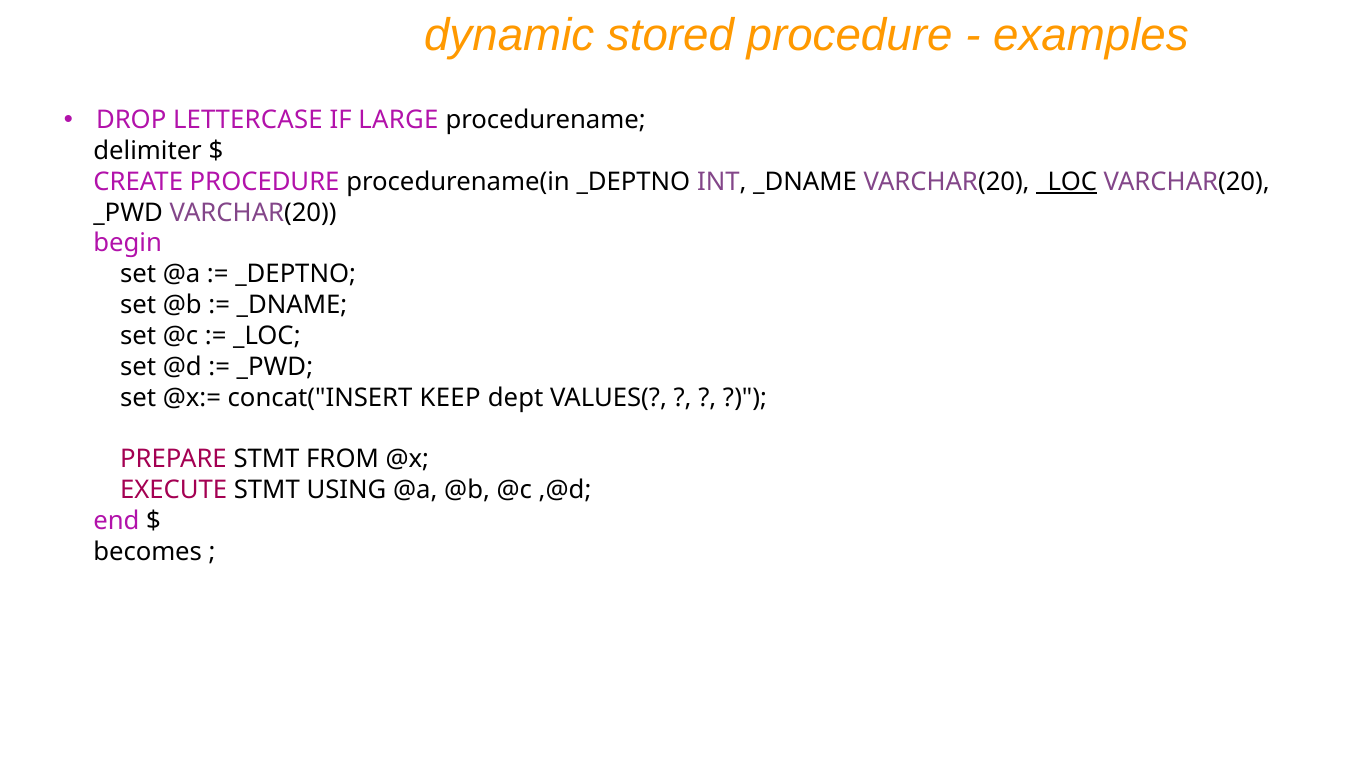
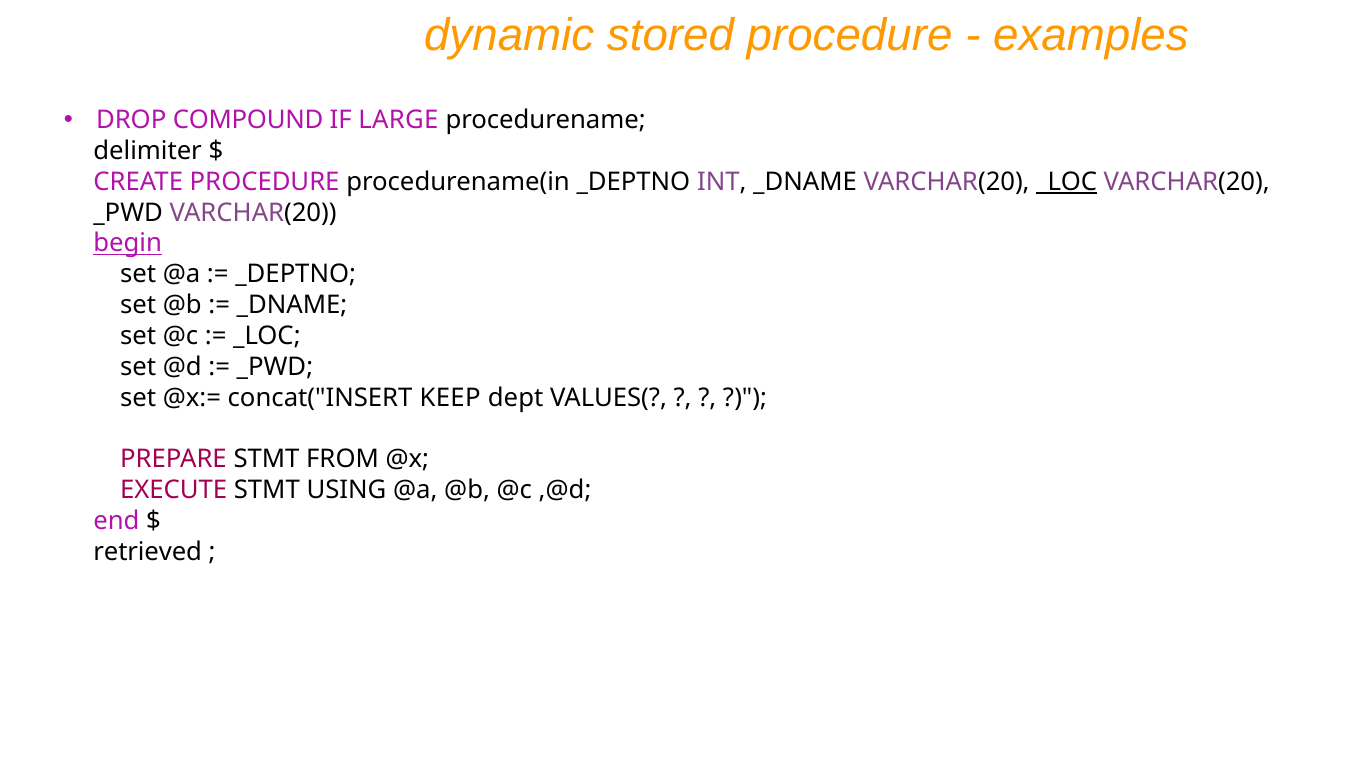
LETTERCASE: LETTERCASE -> COMPOUND
begin underline: none -> present
becomes: becomes -> retrieved
